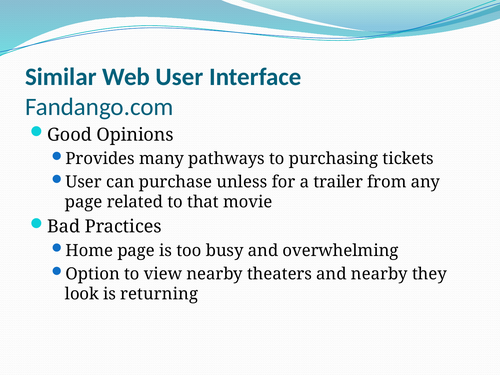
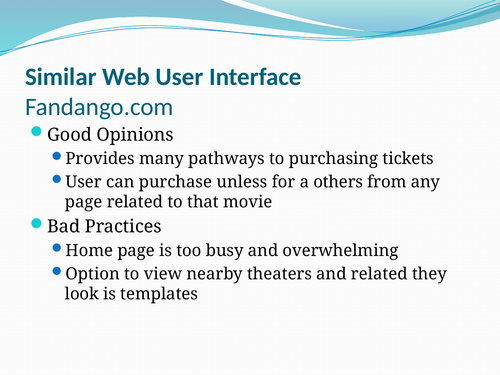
trailer: trailer -> others
and nearby: nearby -> related
returning: returning -> templates
